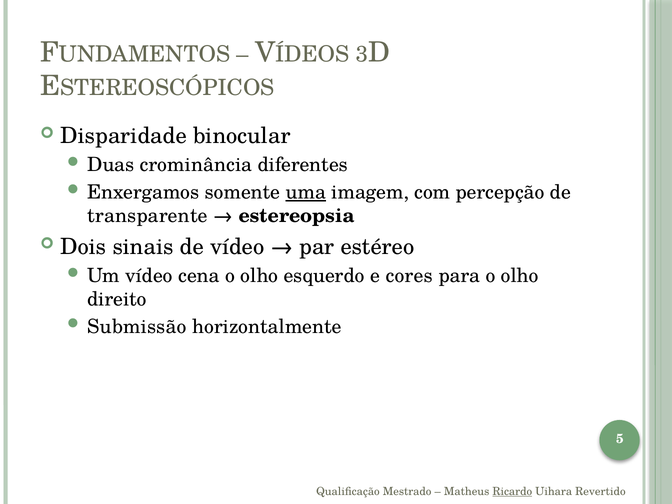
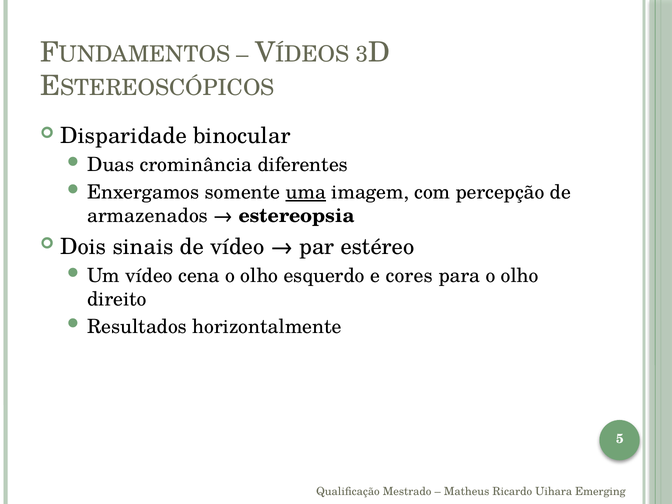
transparente: transparente -> armazenados
Submissão: Submissão -> Resultados
Ricardo underline: present -> none
Revertido: Revertido -> Emerging
